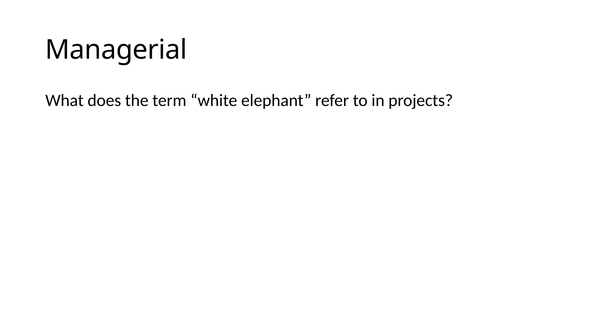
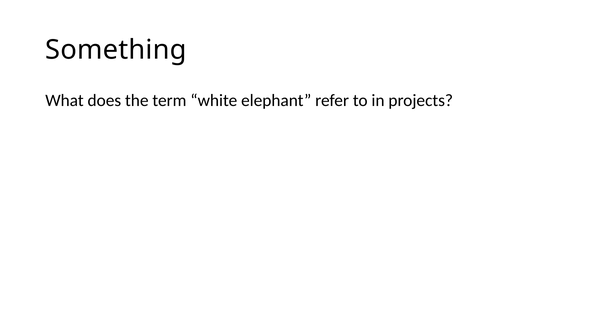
Managerial: Managerial -> Something
